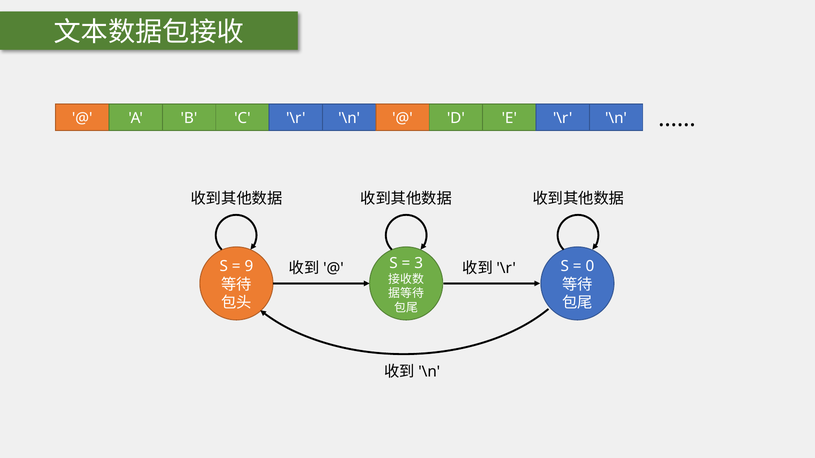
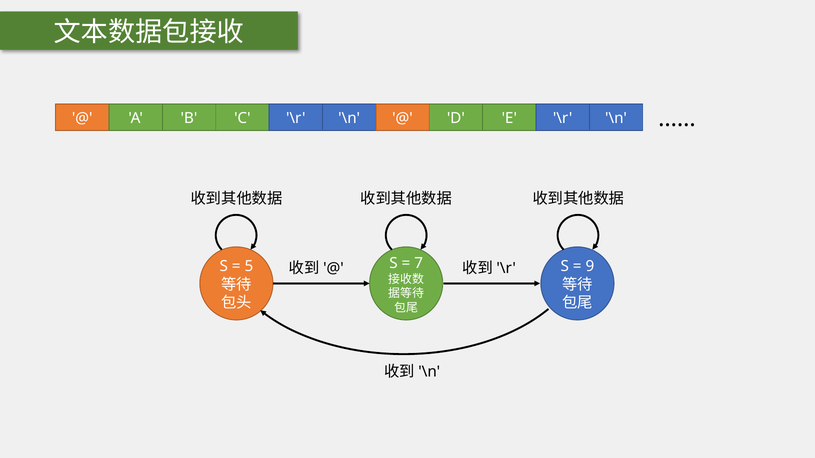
3: 3 -> 7
9: 9 -> 5
0: 0 -> 9
